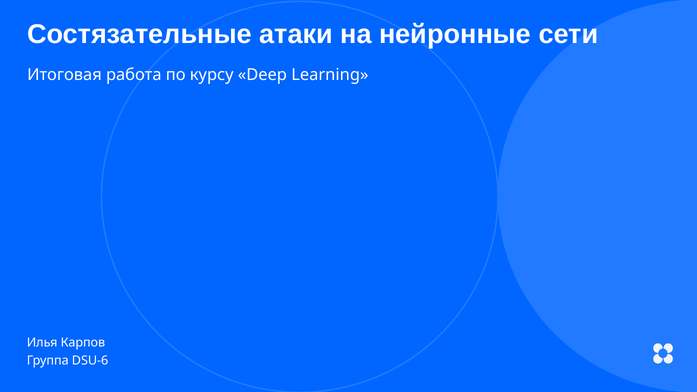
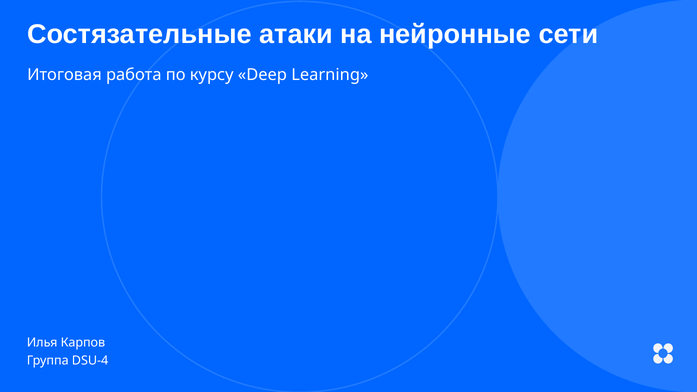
DSU-6: DSU-6 -> DSU-4
